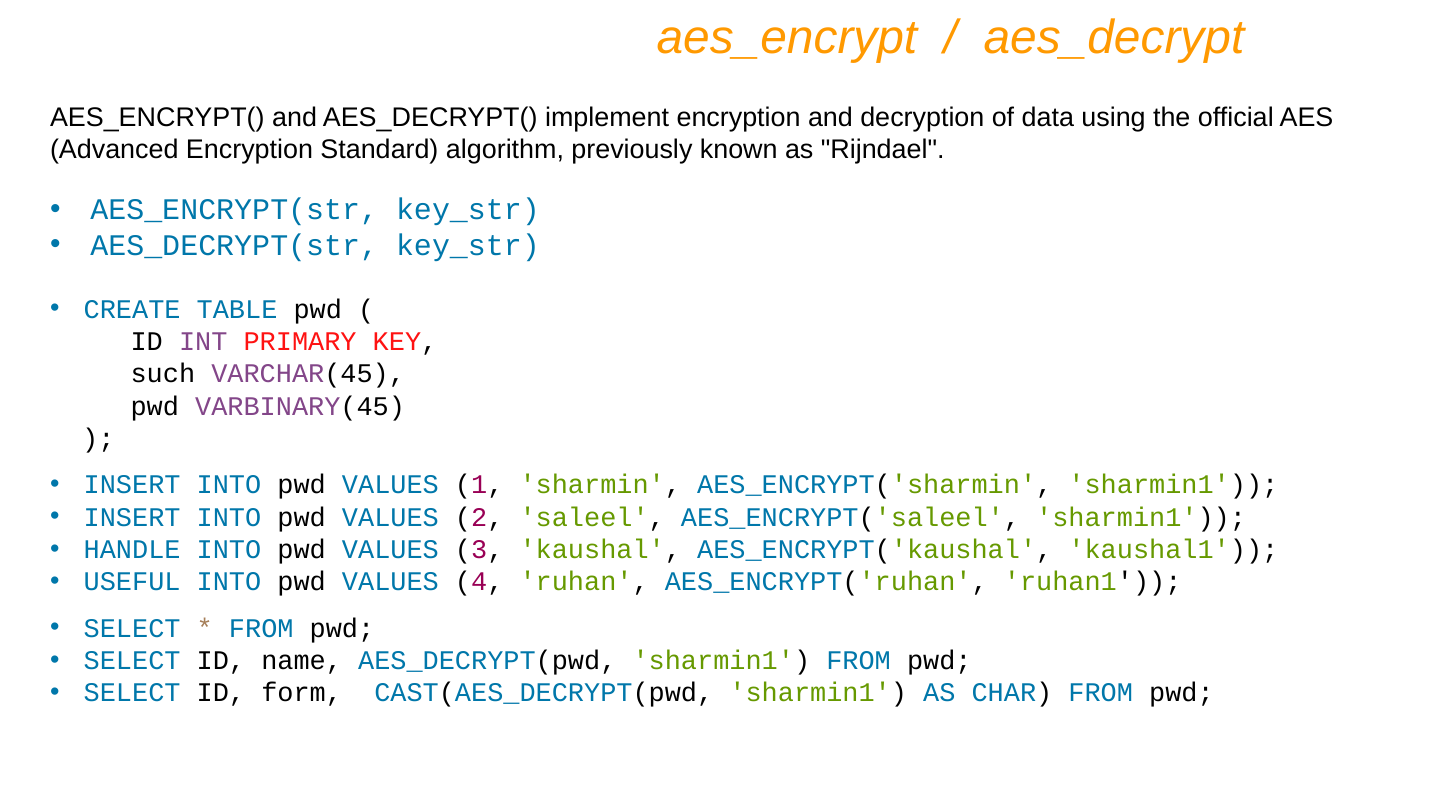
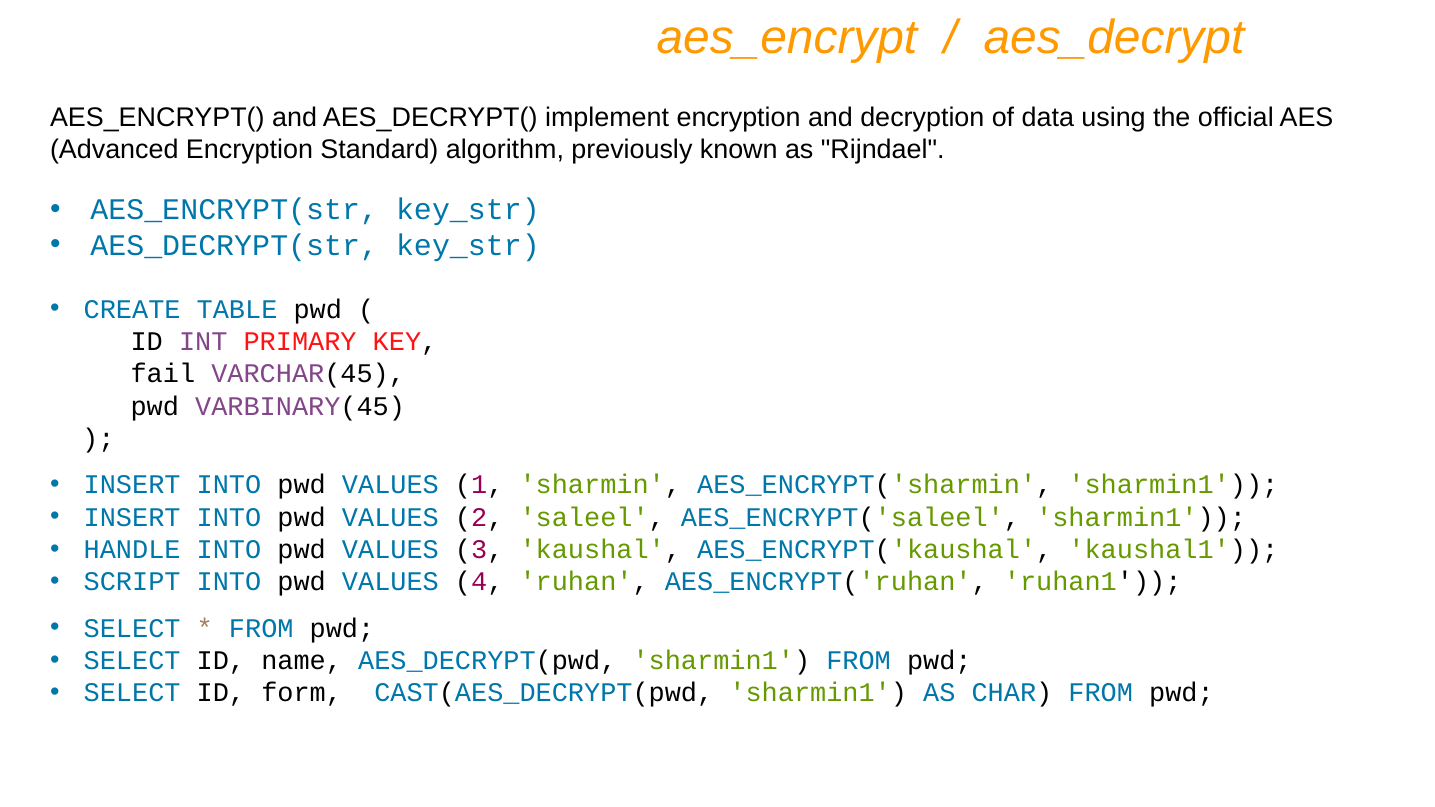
such: such -> fail
USEFUL: USEFUL -> SCRIPT
